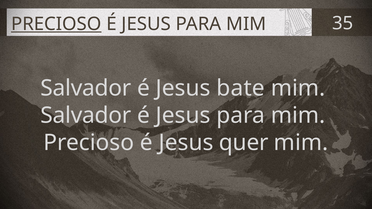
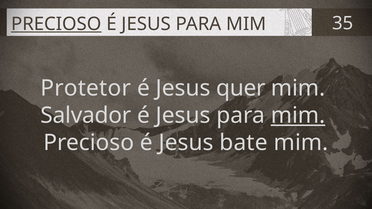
Salvador at (86, 88): Salvador -> Protetor
bate: bate -> quer
mim at (298, 116) underline: none -> present
quer: quer -> bate
